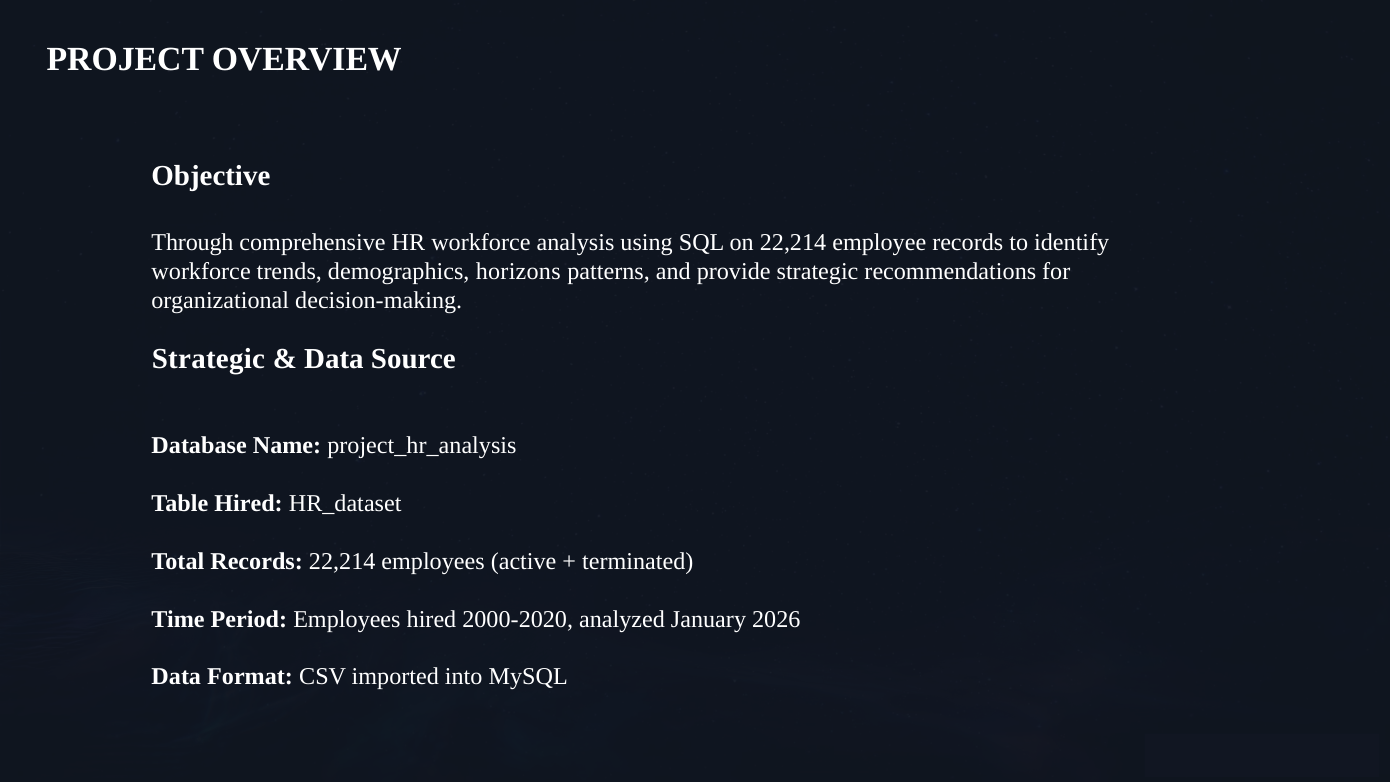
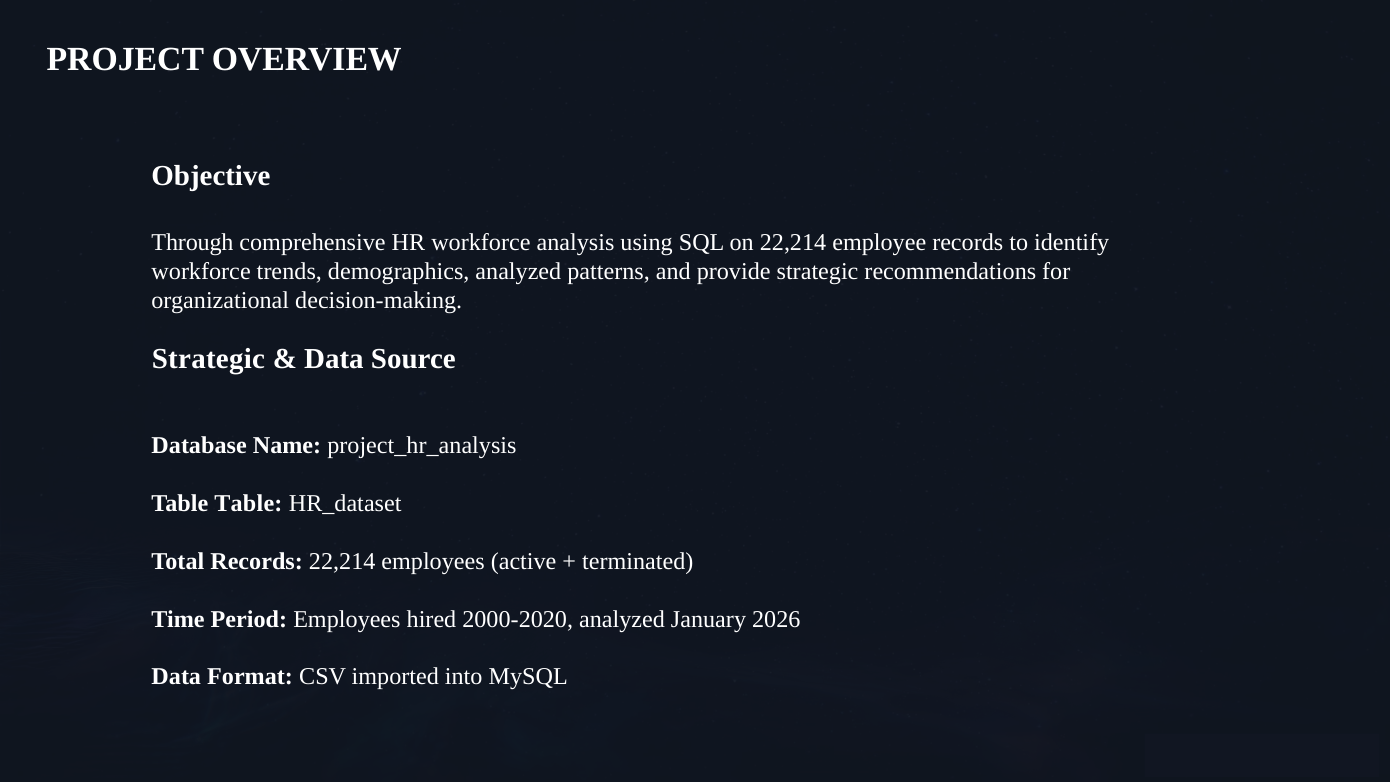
demographics horizons: horizons -> analyzed
Table Hired: Hired -> Table
